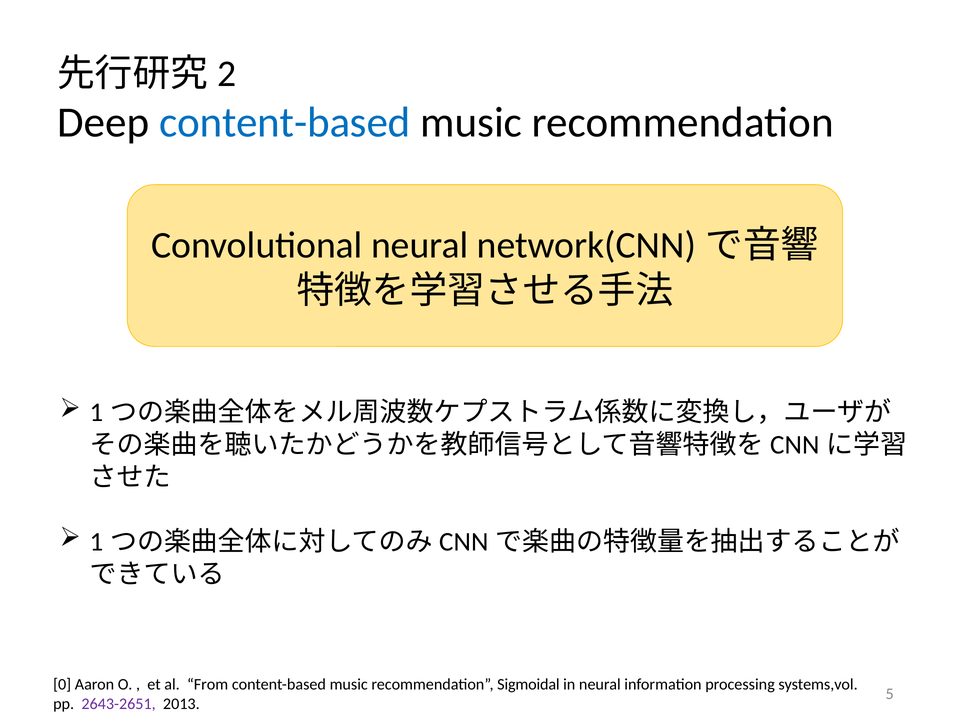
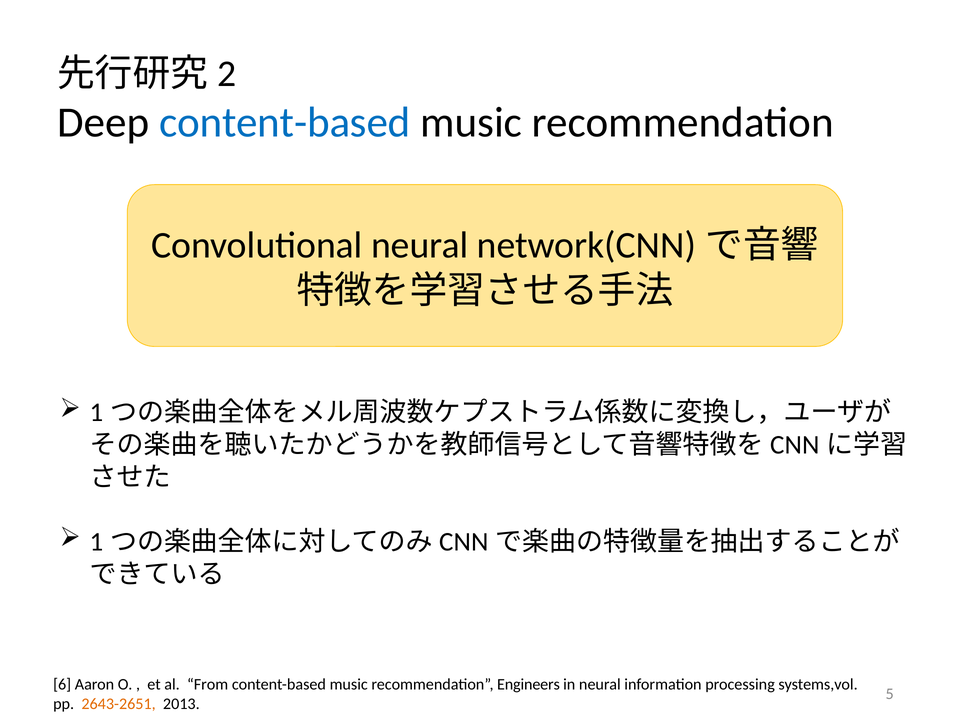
0: 0 -> 6
Sigmoidal: Sigmoidal -> Engineers
2643-2651 colour: purple -> orange
